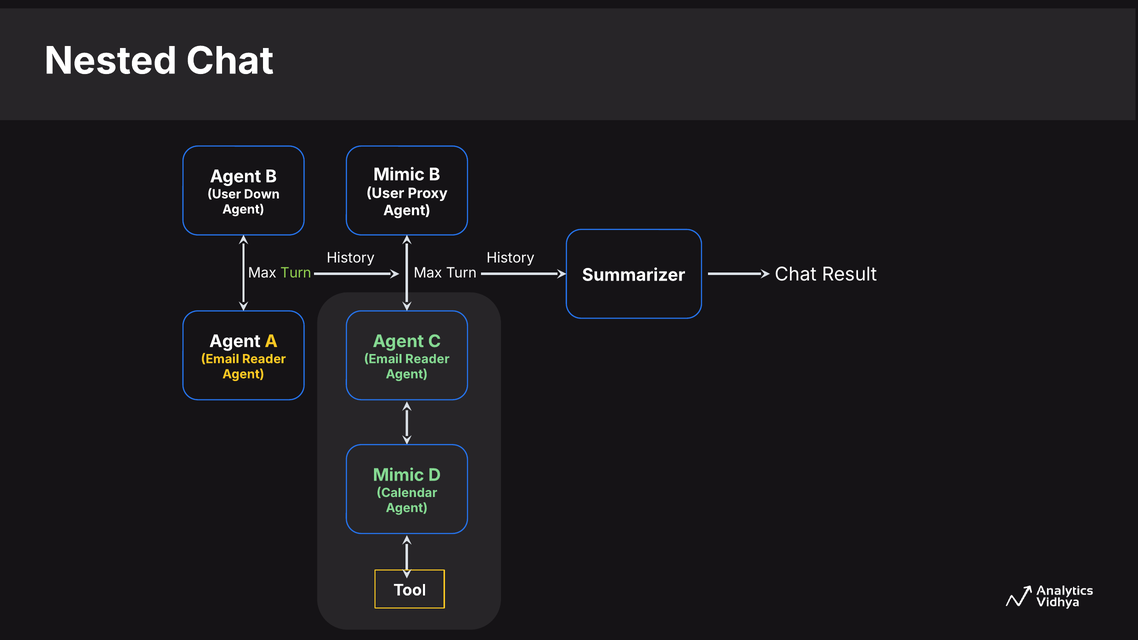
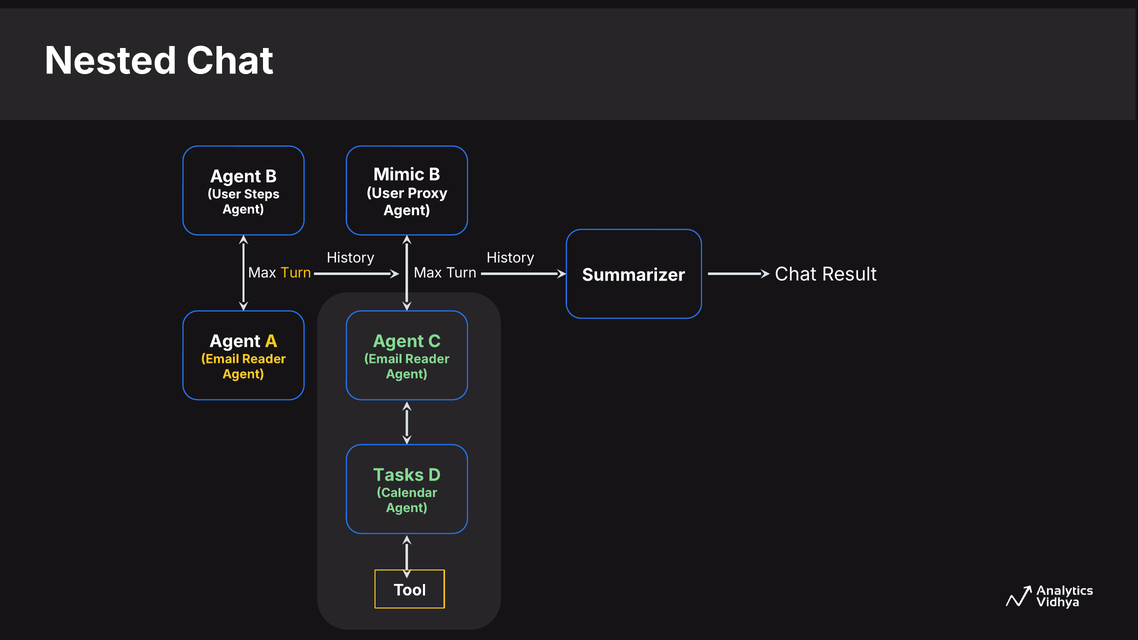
Down: Down -> Steps
Turn at (296, 273) colour: light green -> yellow
Mimic at (399, 475): Mimic -> Tasks
